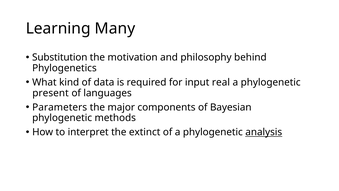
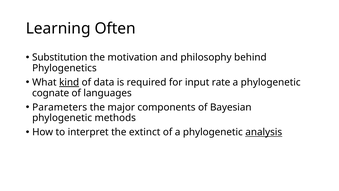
Many: Many -> Often
kind underline: none -> present
real: real -> rate
present: present -> cognate
